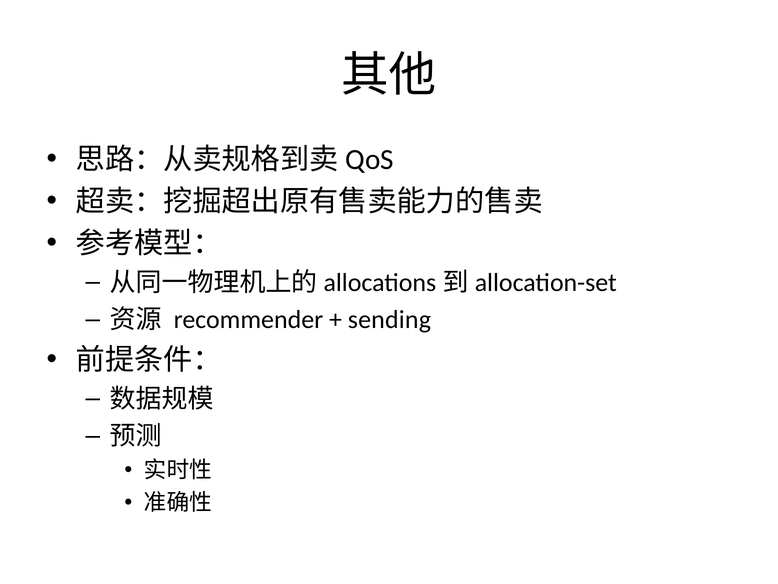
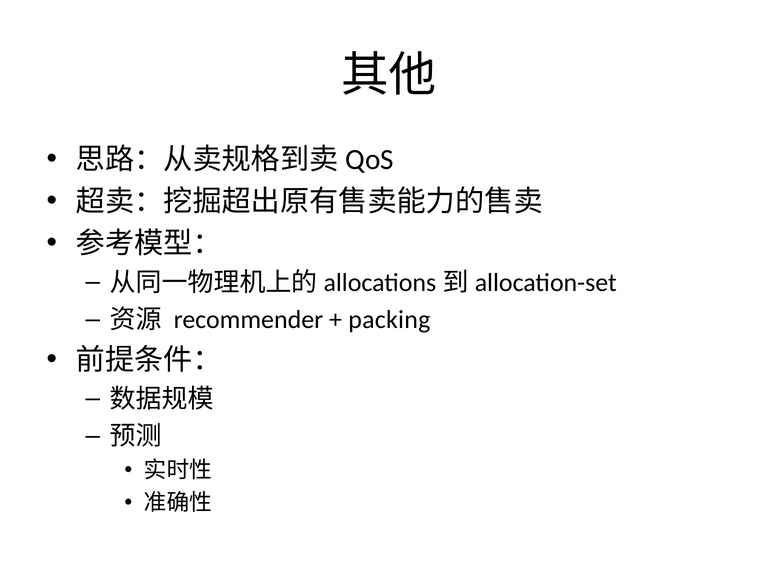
sending: sending -> packing
